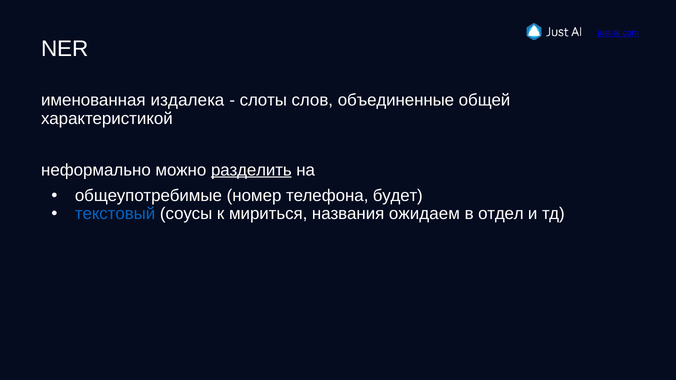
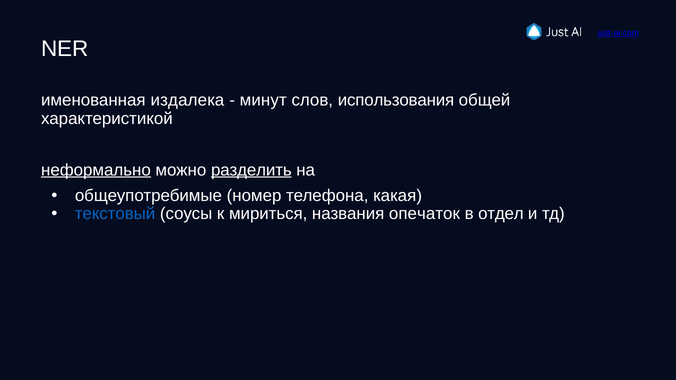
слоты: слоты -> минут
объединенные: объединенные -> использования
неформально underline: none -> present
будет: будет -> какая
ожидаем: ожидаем -> опечаток
